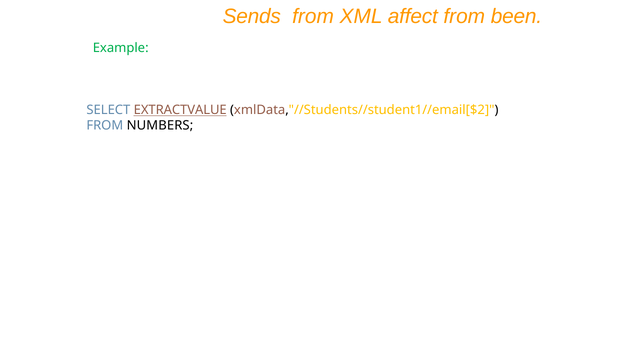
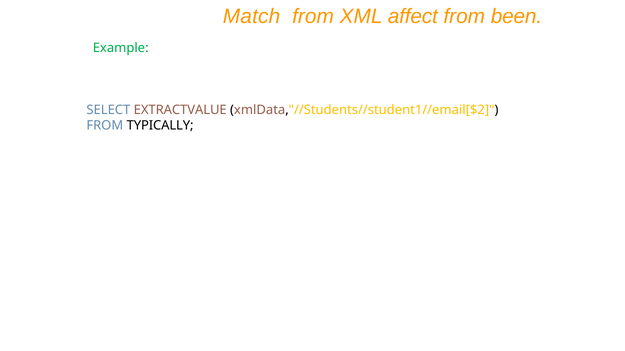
Sends: Sends -> Match
EXTRACTVALUE underline: present -> none
NUMBERS: NUMBERS -> TYPICALLY
